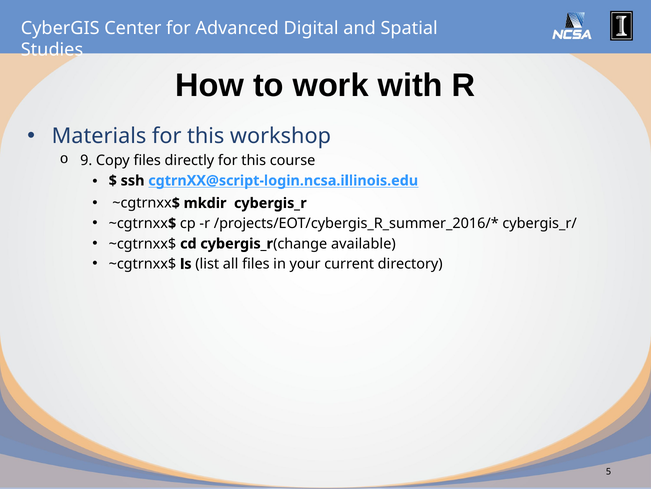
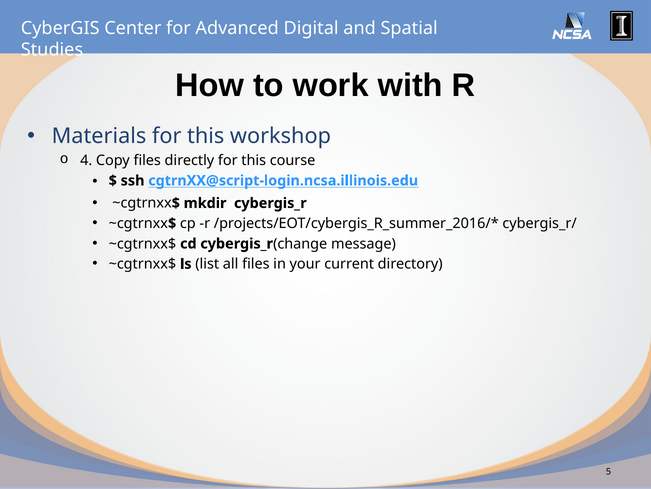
9: 9 -> 4
available: available -> message
